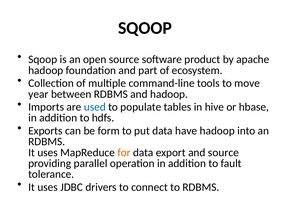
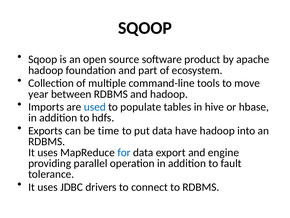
form: form -> time
for colour: orange -> blue
and source: source -> engine
